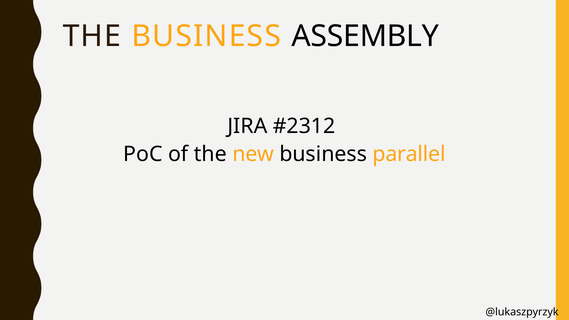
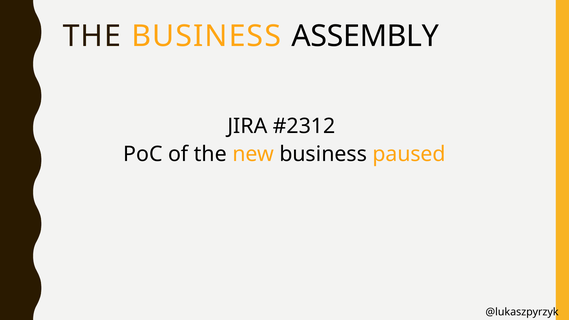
parallel: parallel -> paused
